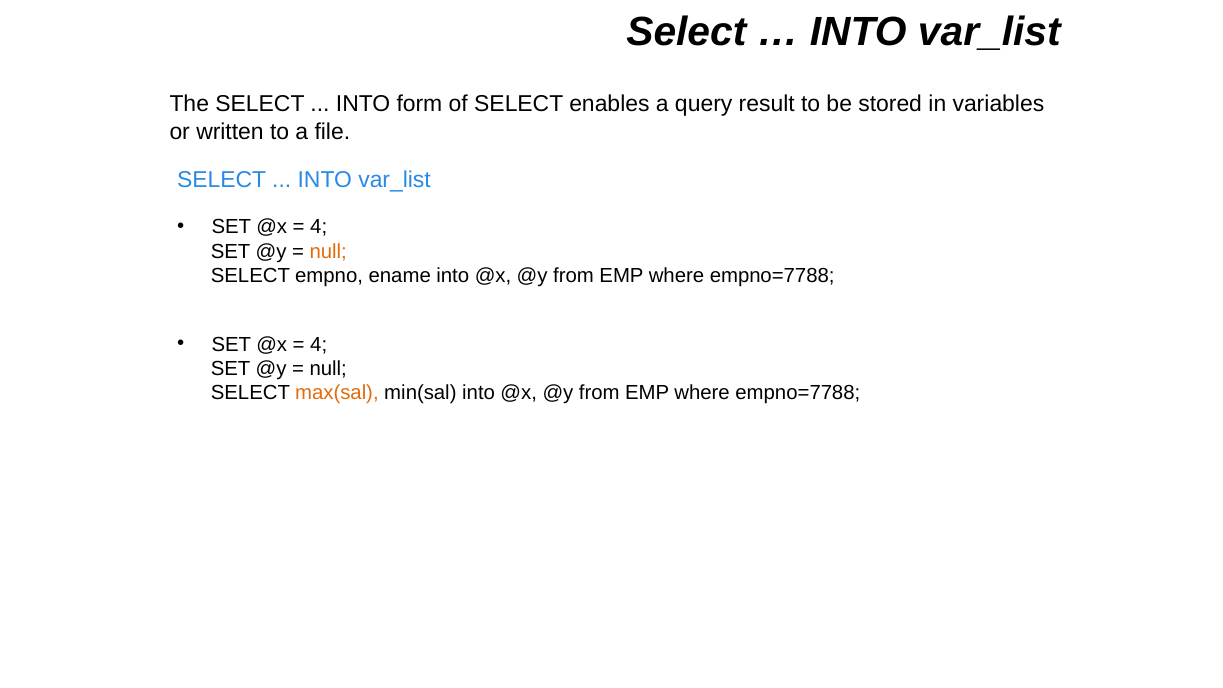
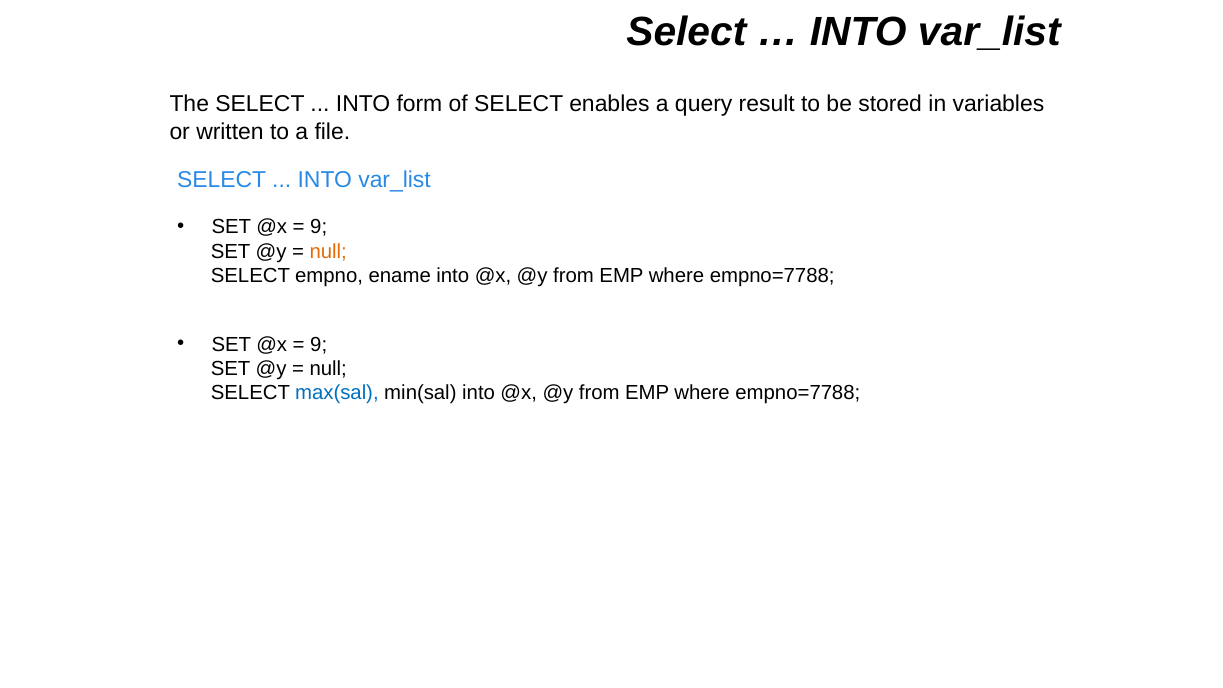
4 at (319, 227): 4 -> 9
4 at (319, 344): 4 -> 9
max(sal colour: orange -> blue
